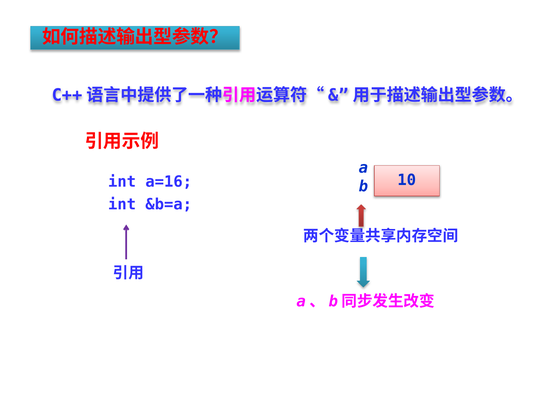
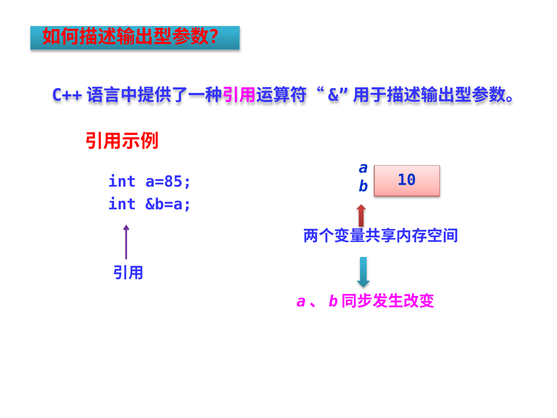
a=16: a=16 -> a=85
